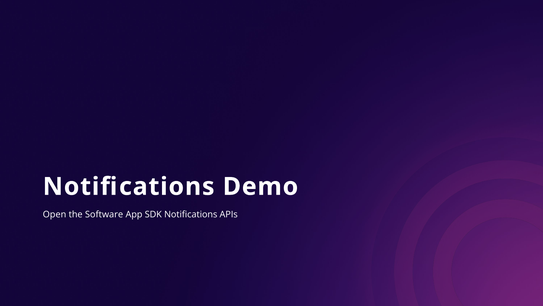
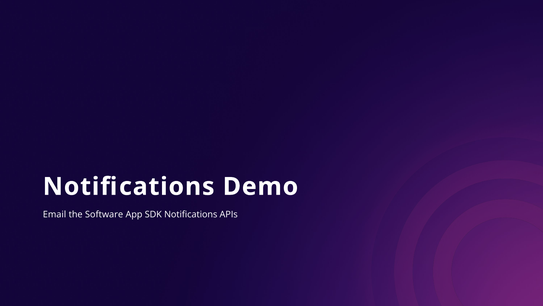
Open: Open -> Email
